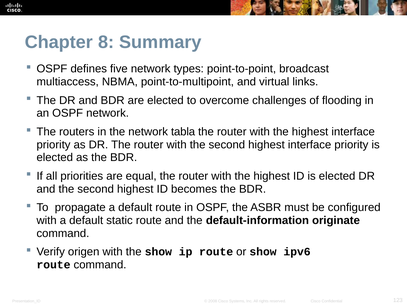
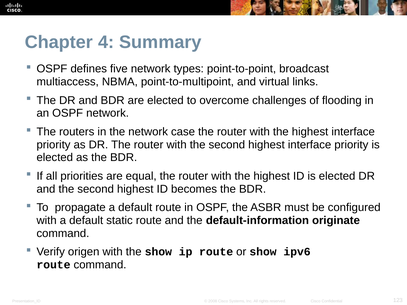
8: 8 -> 4
tabla: tabla -> case
